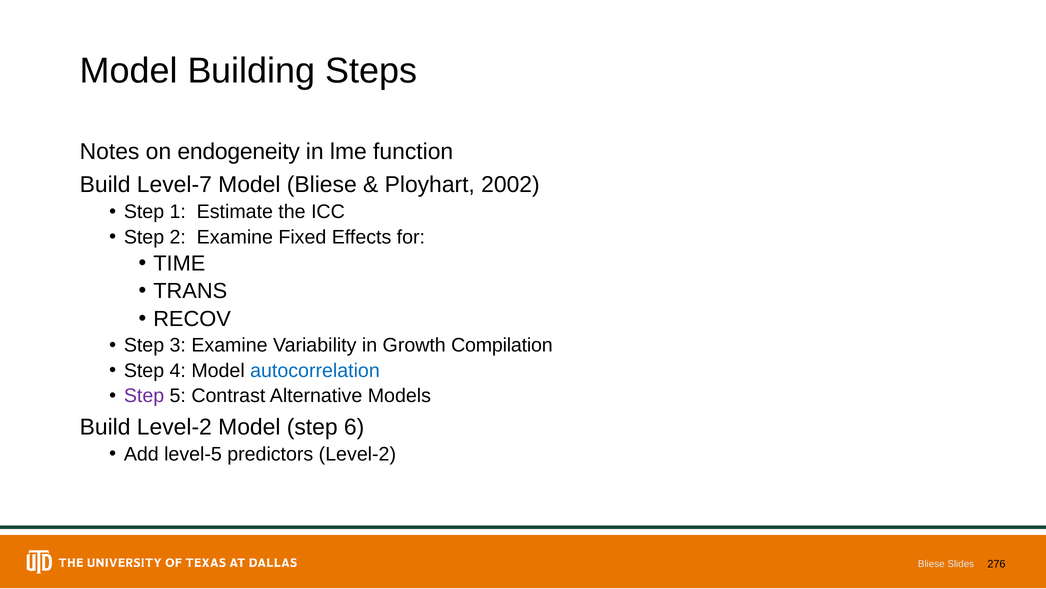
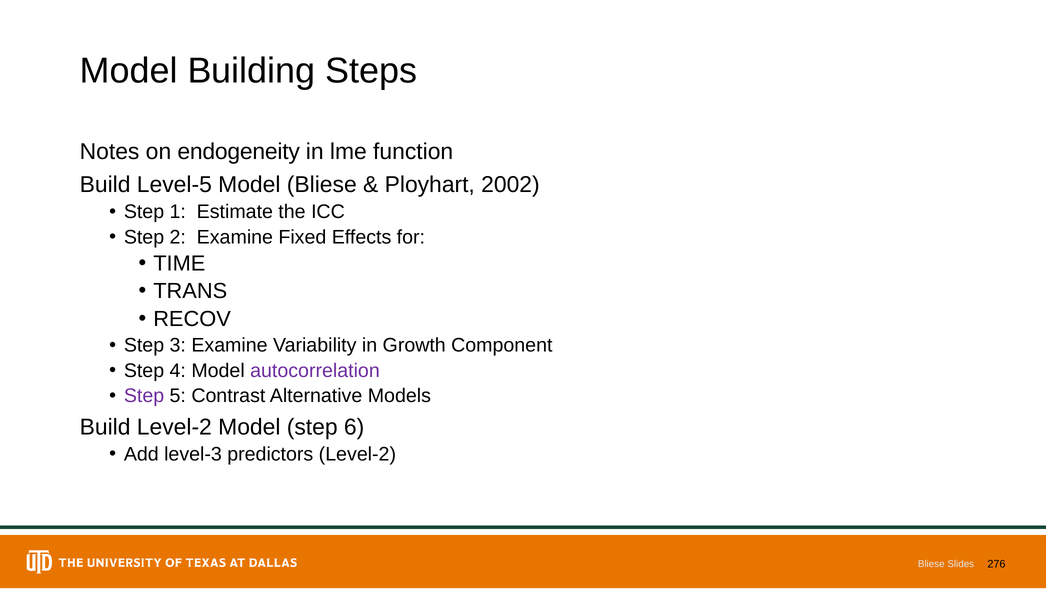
Level-7: Level-7 -> Level-5
Compilation: Compilation -> Component
autocorrelation colour: blue -> purple
level-5: level-5 -> level-3
